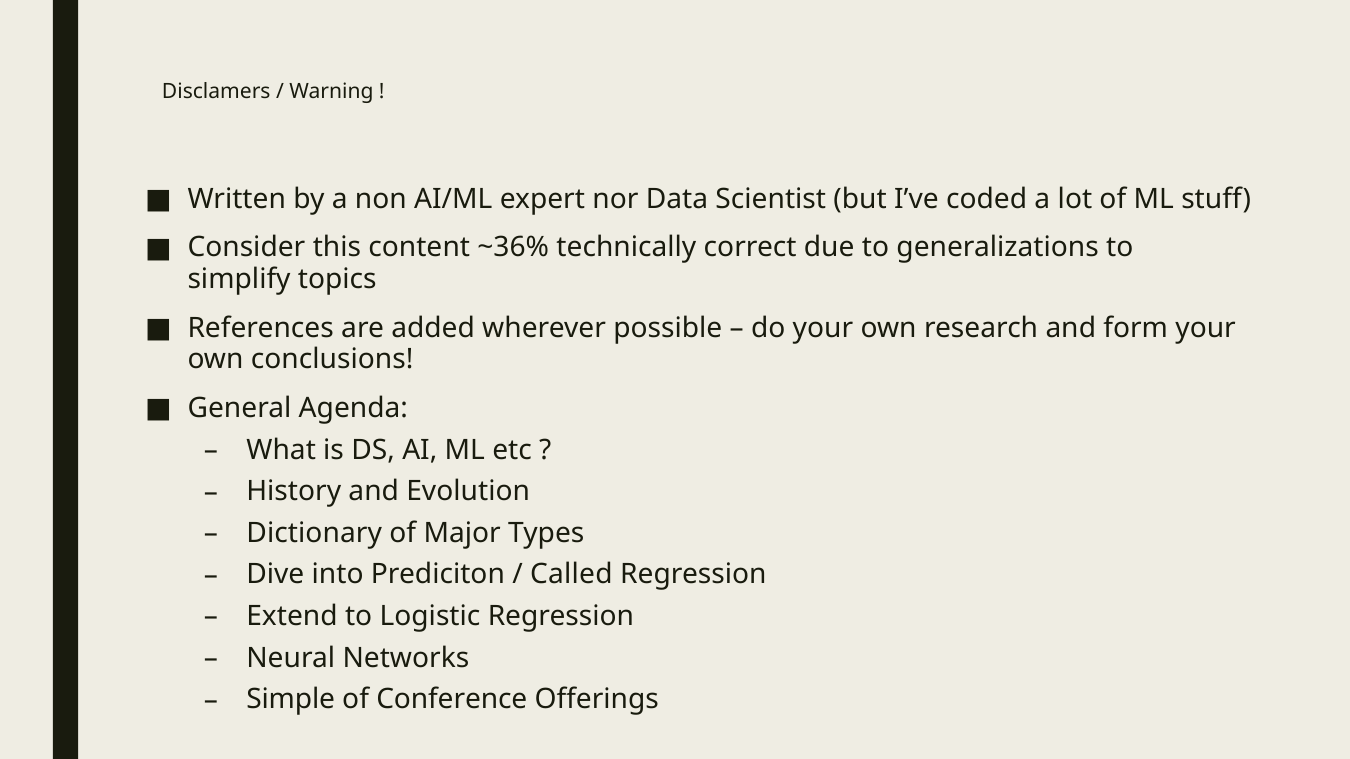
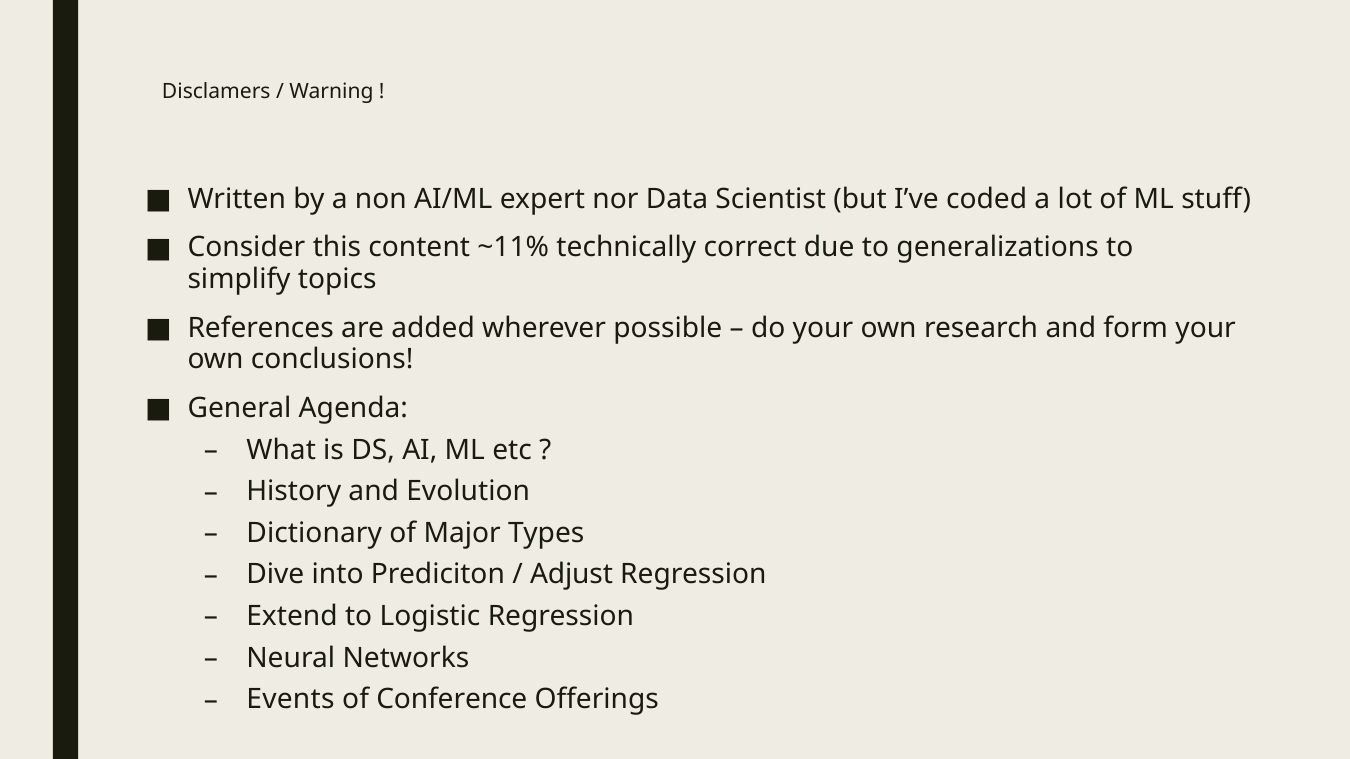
~36%: ~36% -> ~11%
Called: Called -> Adjust
Simple: Simple -> Events
